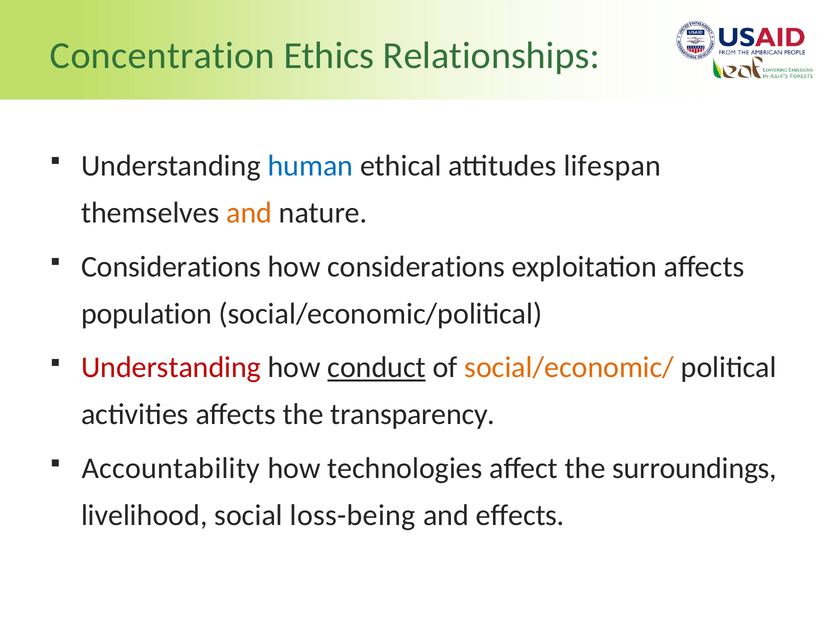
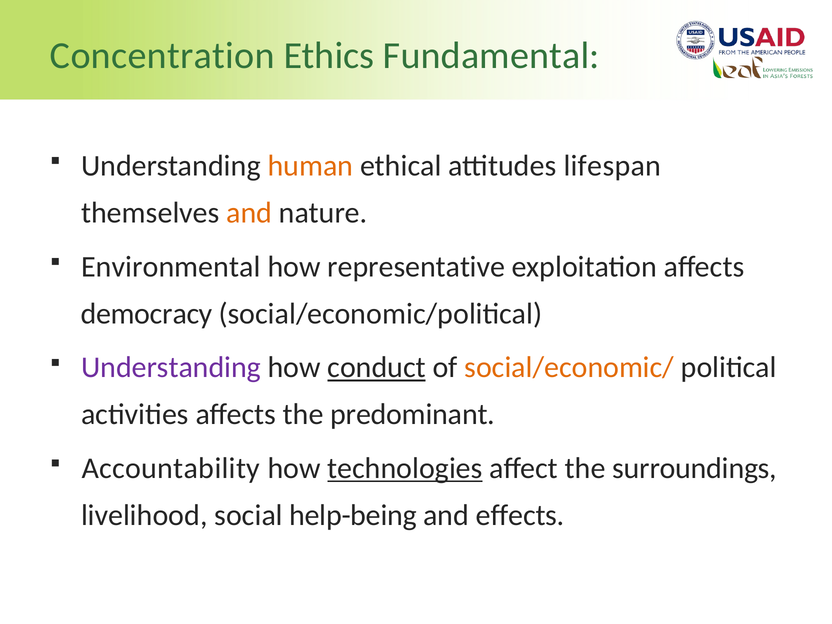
Relationships: Relationships -> Fundamental
human colour: blue -> orange
Considerations at (171, 267): Considerations -> Environmental
how considerations: considerations -> representative
population: population -> democracy
Understanding at (171, 368) colour: red -> purple
transparency: transparency -> predominant
technologies underline: none -> present
loss-being: loss-being -> help-being
